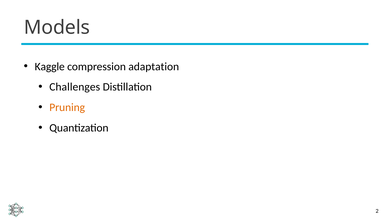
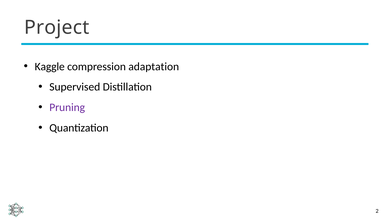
Models: Models -> Project
Challenges: Challenges -> Supervised
Pruning colour: orange -> purple
